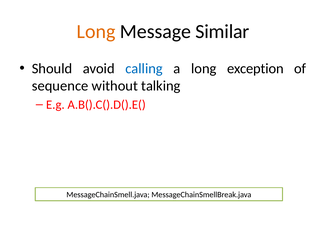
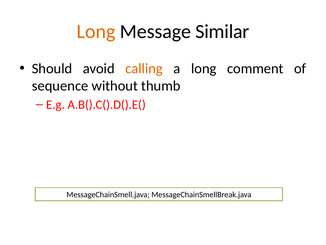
calling colour: blue -> orange
exception: exception -> comment
talking: talking -> thumb
